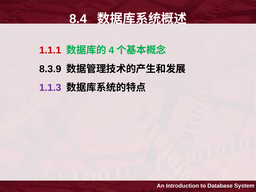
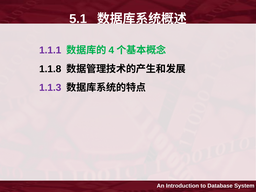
8.4: 8.4 -> 5.1
1.1.1 colour: red -> purple
8.3.9: 8.3.9 -> 1.1.8
